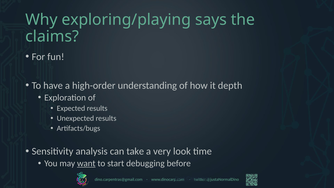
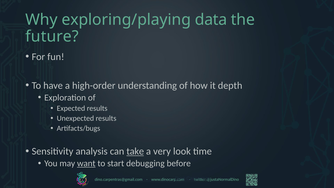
says: says -> data
claims: claims -> future
take underline: none -> present
